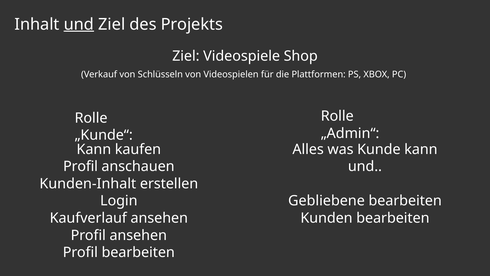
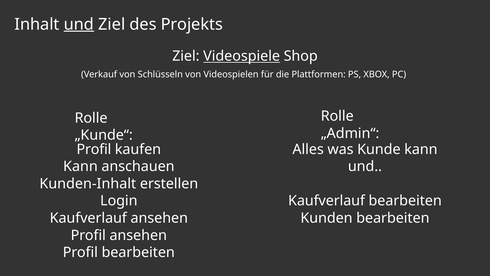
Videospiele underline: none -> present
Kann at (94, 149): Kann -> Profil
Profil at (81, 166): Profil -> Kann
Gebliebene at (326, 201): Gebliebene -> Kaufverlauf
